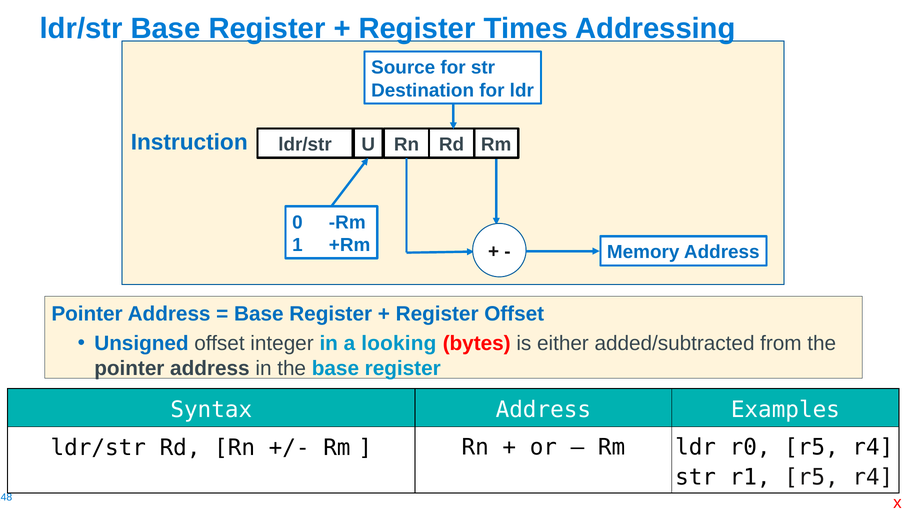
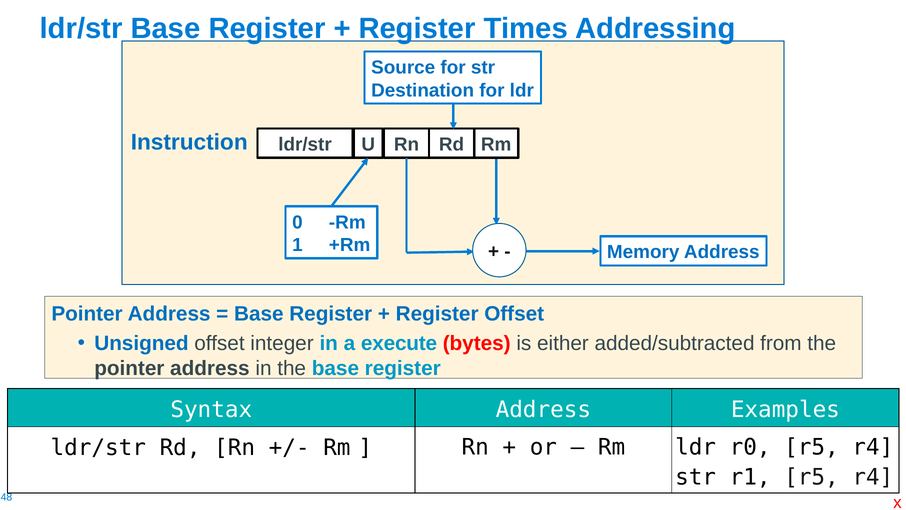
looking: looking -> execute
